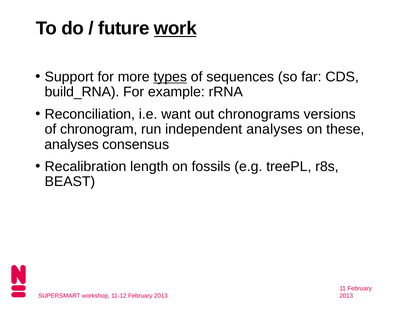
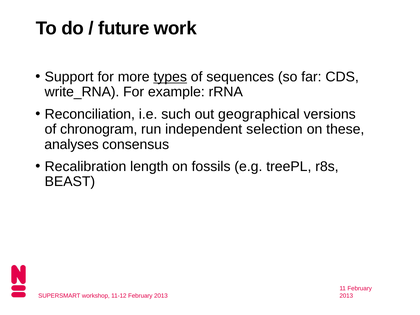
work underline: present -> none
build_RNA: build_RNA -> write_RNA
want: want -> such
chronograms: chronograms -> geographical
independent analyses: analyses -> selection
